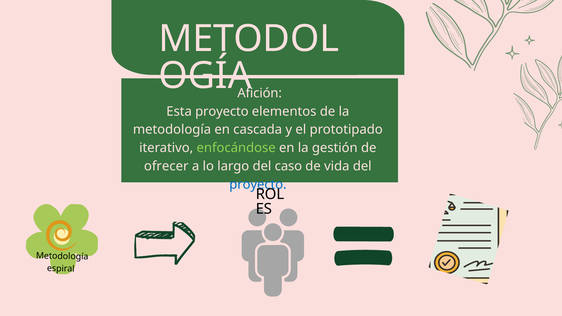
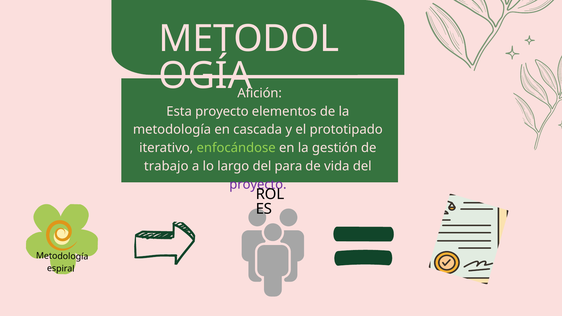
ofrecer: ofrecer -> trabajo
caso: caso -> para
proyecto at (258, 185) colour: blue -> purple
